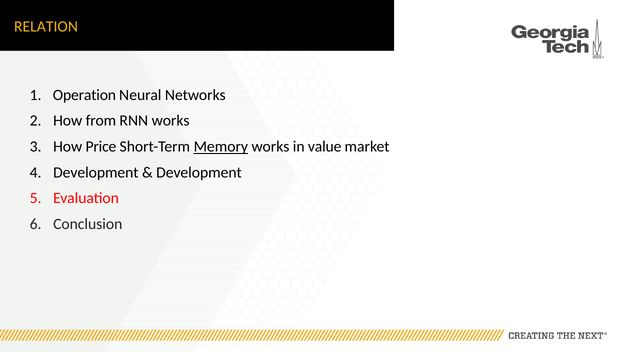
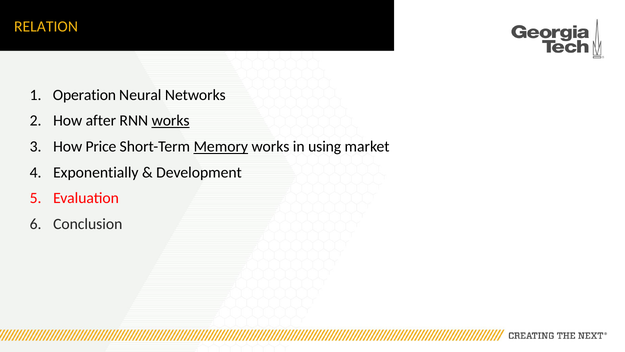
from: from -> after
works at (171, 121) underline: none -> present
value: value -> using
Development at (96, 172): Development -> Exponentially
